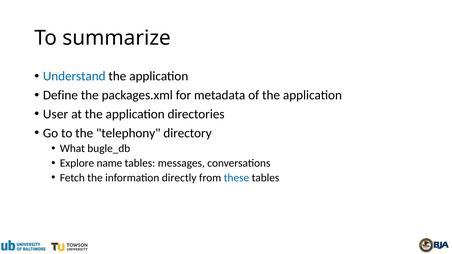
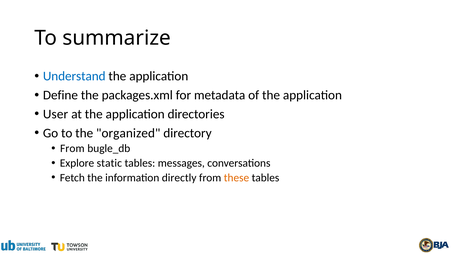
telephony: telephony -> organized
What at (72, 149): What -> From
name: name -> static
these colour: blue -> orange
